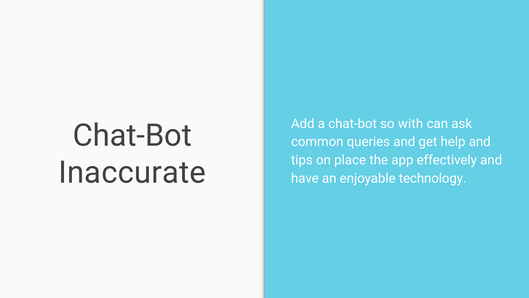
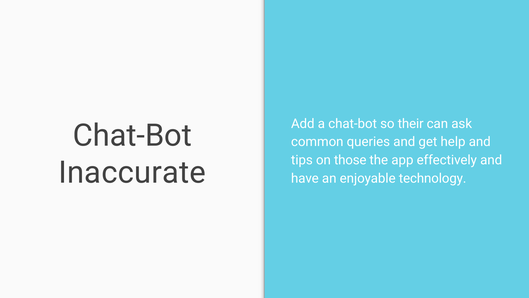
with: with -> their
place: place -> those
